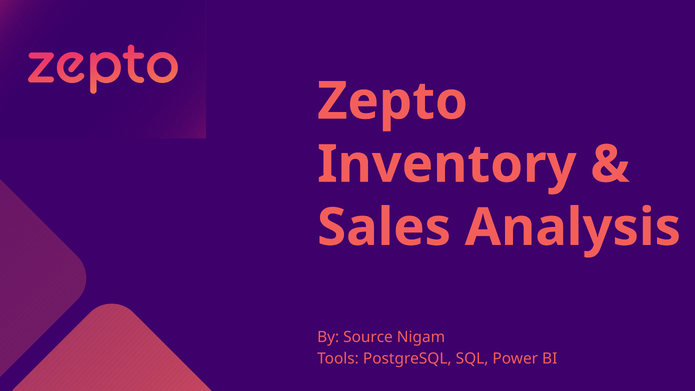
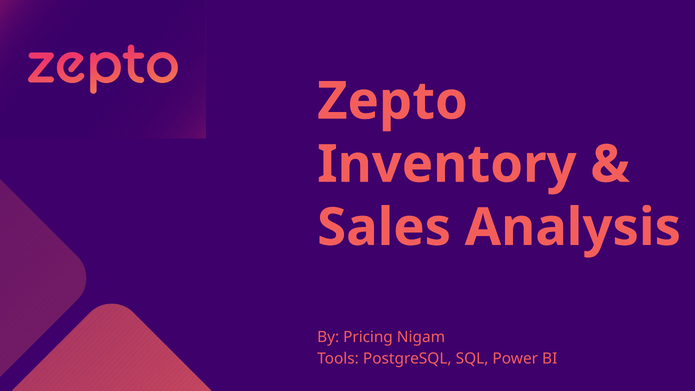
Source: Source -> Pricing
